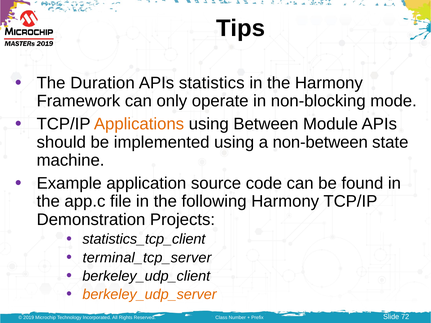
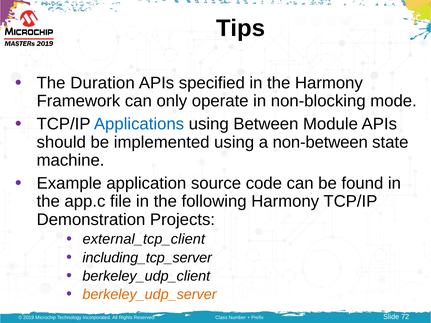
statistics: statistics -> specified
Applications colour: orange -> blue
statistics_tcp_client: statistics_tcp_client -> external_tcp_client
terminal_tcp_server: terminal_tcp_server -> including_tcp_server
